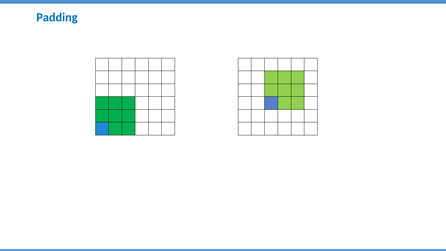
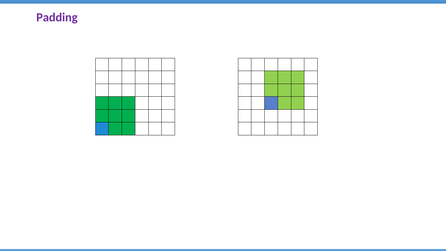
Padding colour: blue -> purple
